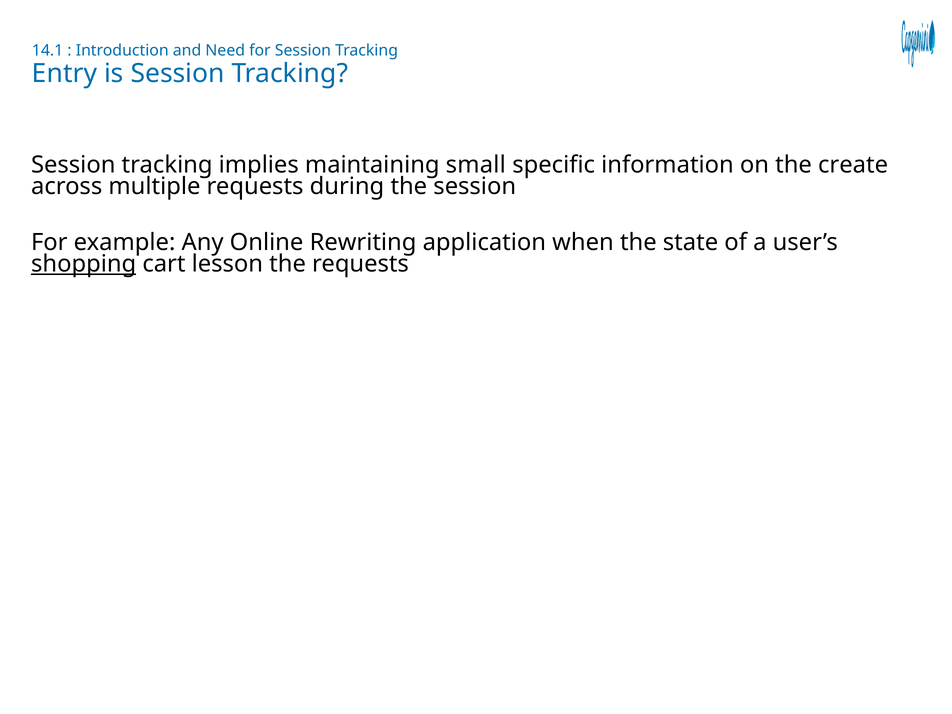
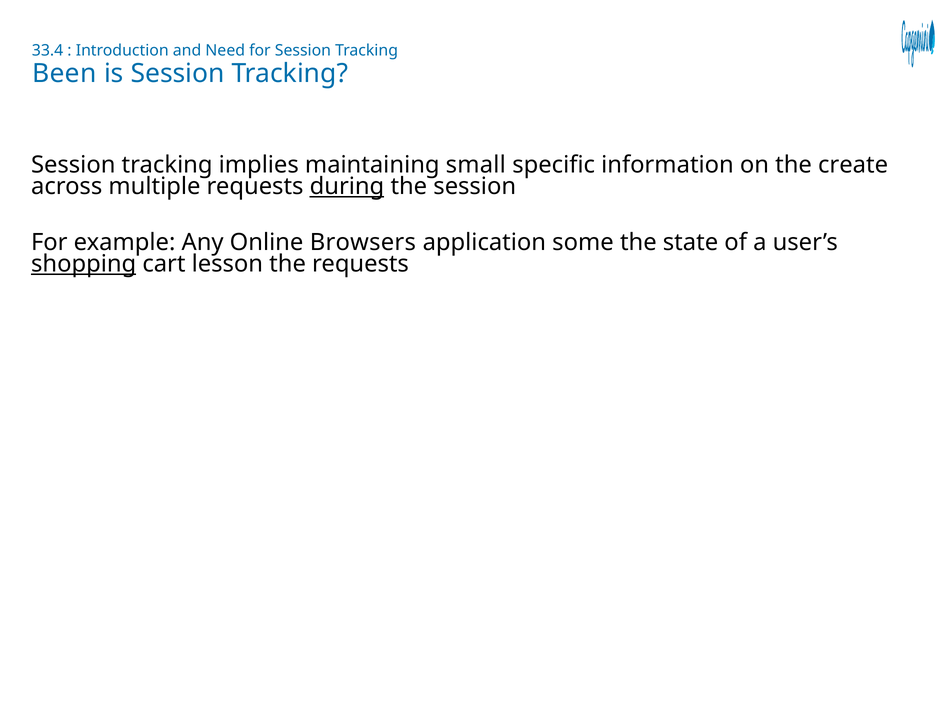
14.1: 14.1 -> 33.4
Entry: Entry -> Been
during underline: none -> present
Rewriting: Rewriting -> Browsers
when: when -> some
